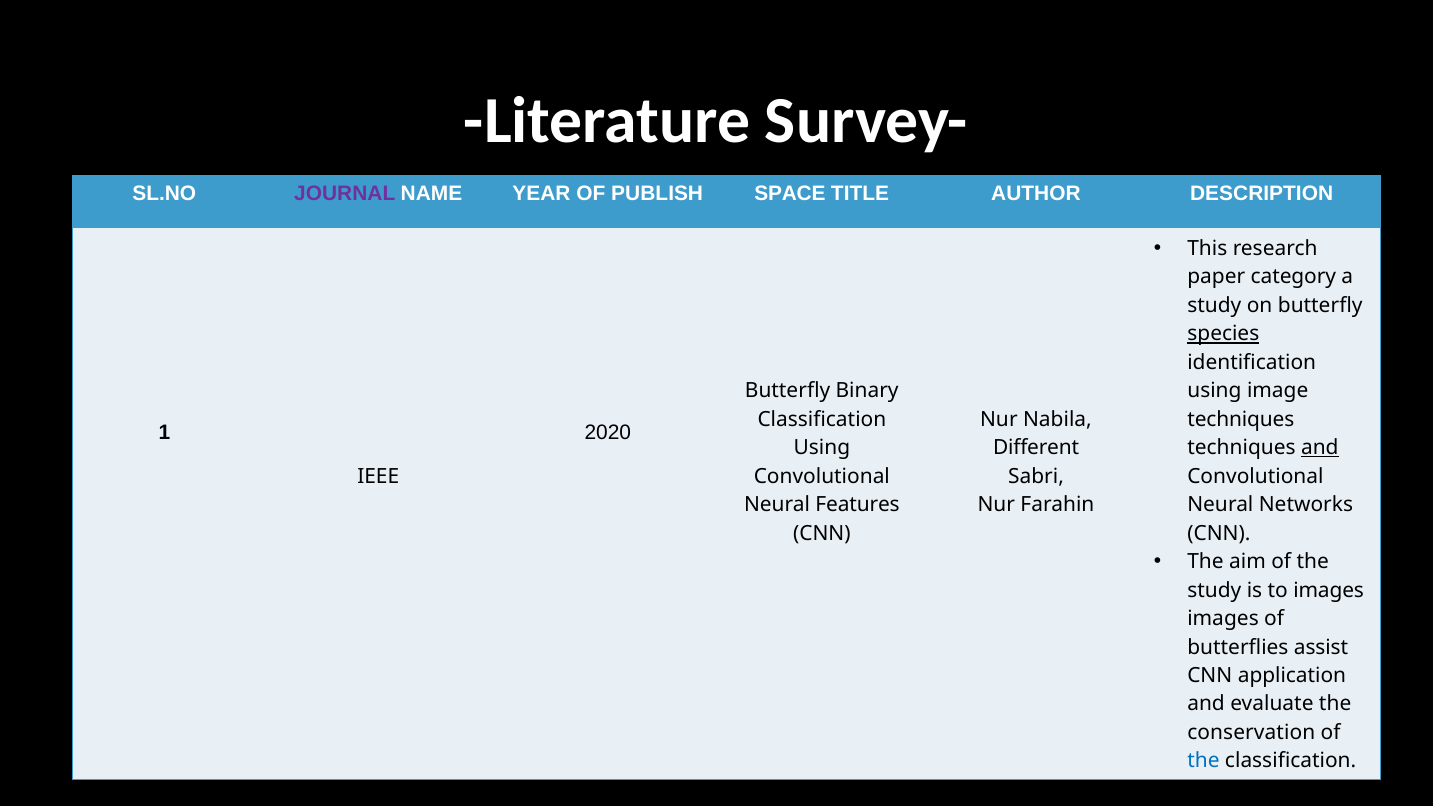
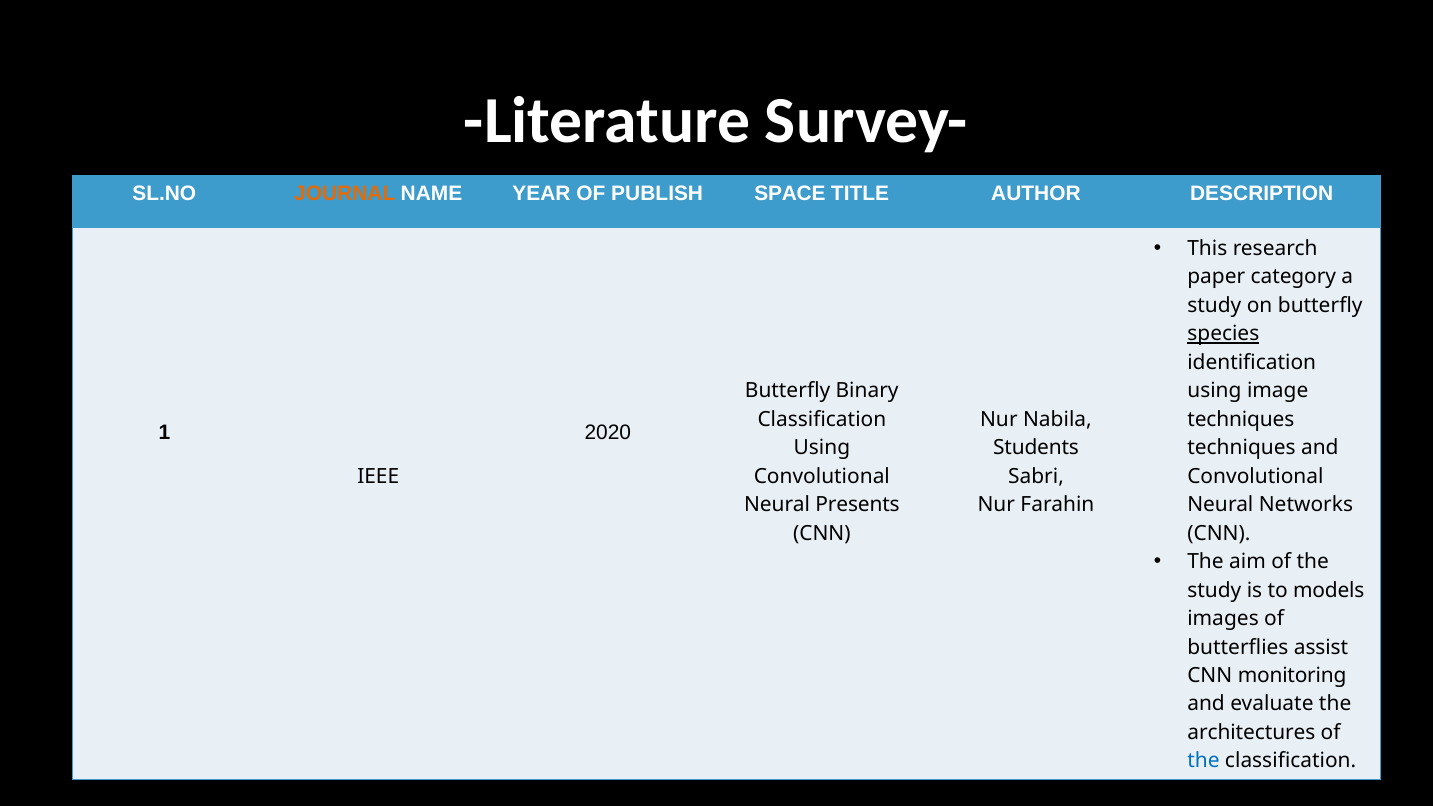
JOURNAL colour: purple -> orange
Different: Different -> Students
and at (1320, 448) underline: present -> none
Features: Features -> Presents
to images: images -> models
application: application -> monitoring
conservation: conservation -> architectures
